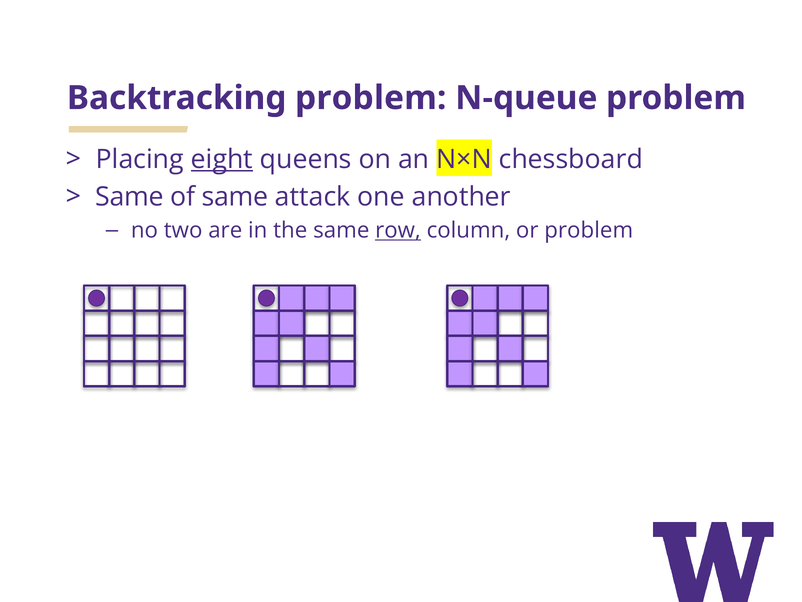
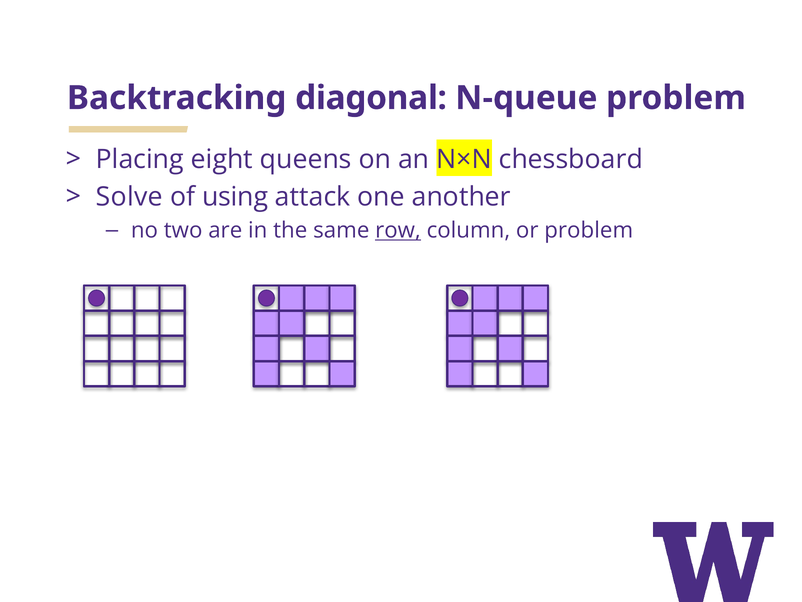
Backtracking problem: problem -> diagonal
eight underline: present -> none
Same at (130, 197): Same -> Solve
of same: same -> using
